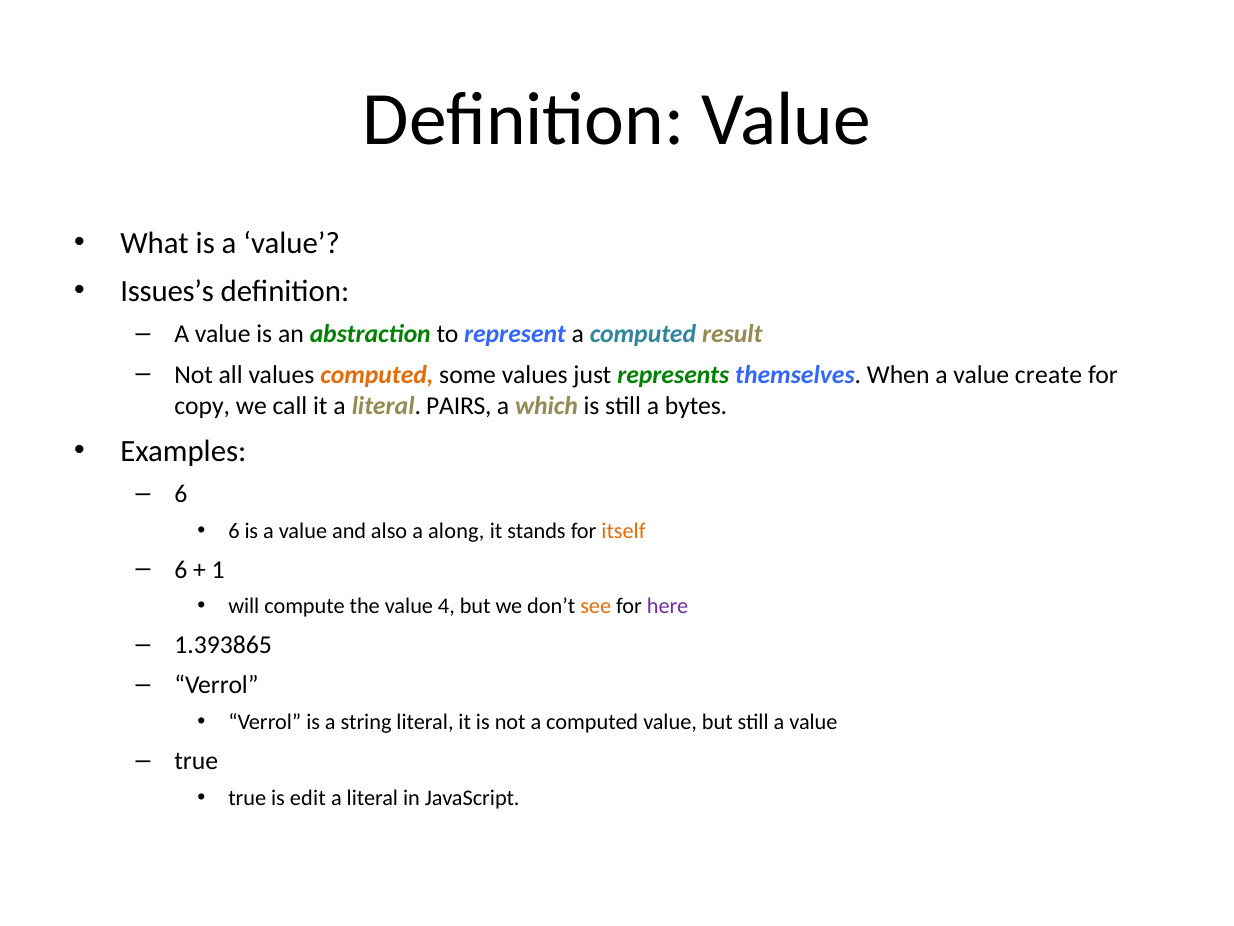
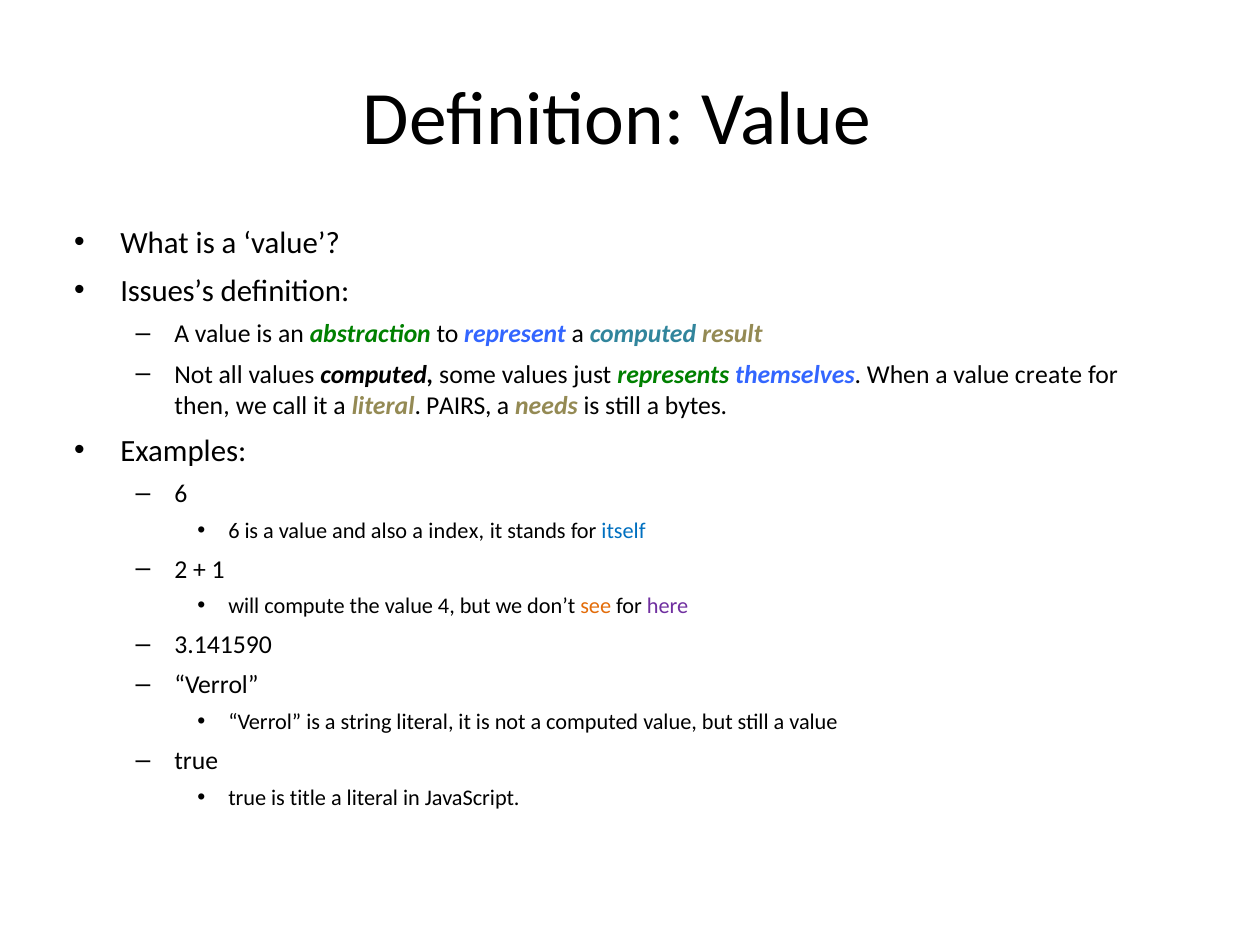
computed at (377, 374) colour: orange -> black
copy: copy -> then
which: which -> needs
along: along -> index
itself colour: orange -> blue
6 at (181, 569): 6 -> 2
1.393865: 1.393865 -> 3.141590
edit: edit -> title
